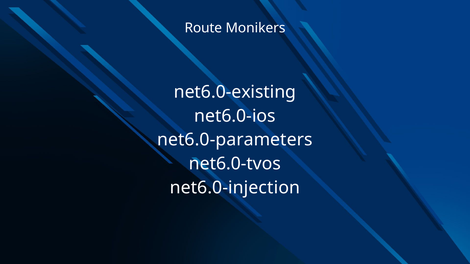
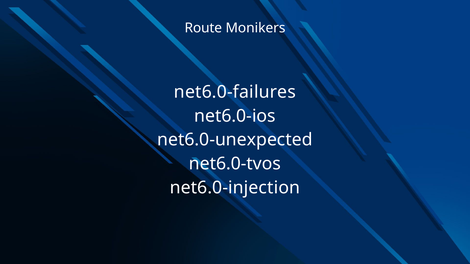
net6.0-existing: net6.0-existing -> net6.0-failures
net6.0-parameters: net6.0-parameters -> net6.0-unexpected
